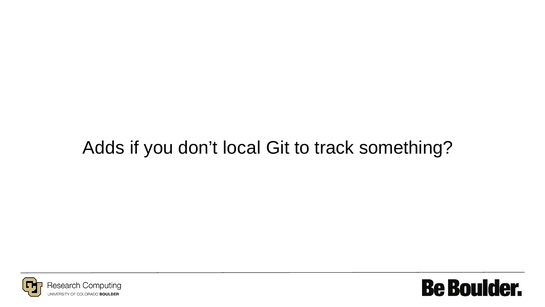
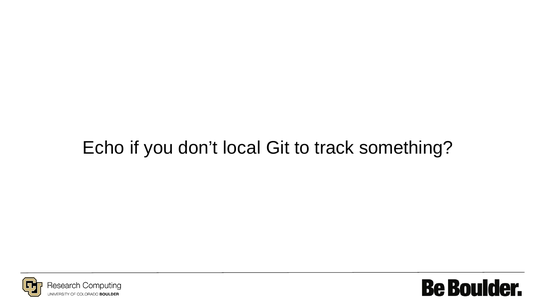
Adds: Adds -> Echo
